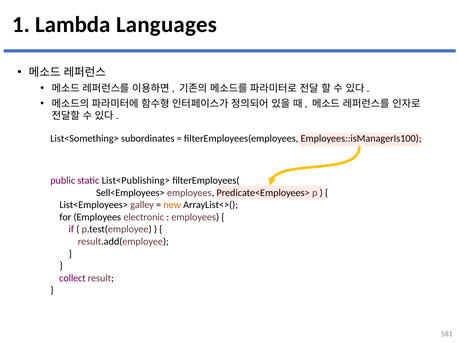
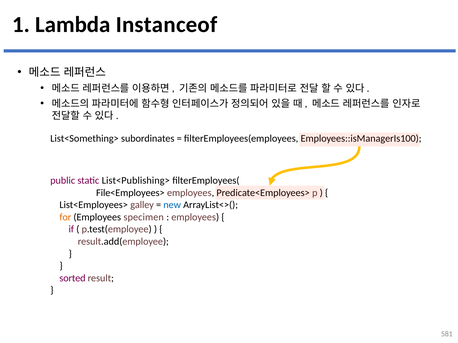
Languages: Languages -> Instanceof
Sell<Employees>: Sell<Employees> -> File<Employees>
new colour: orange -> blue
for colour: black -> orange
electronic: electronic -> specimen
collect: collect -> sorted
